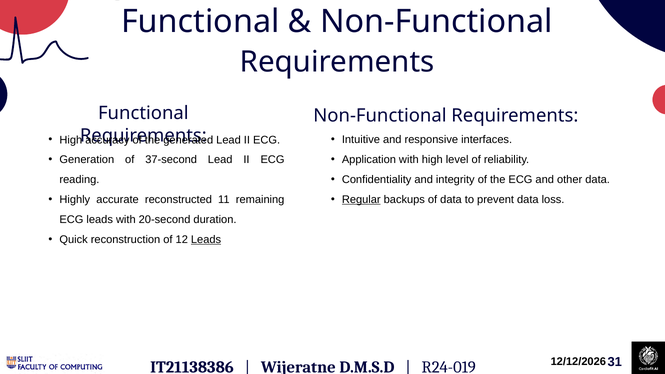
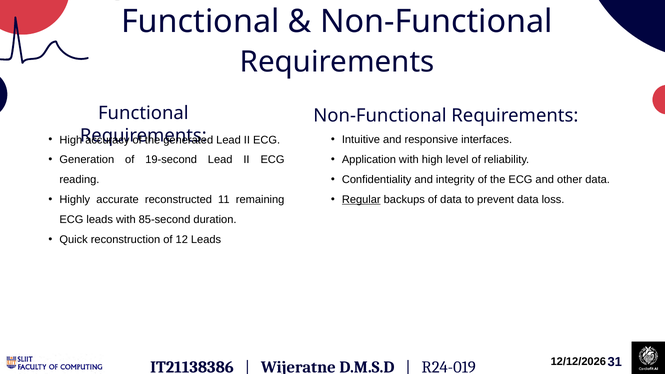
37-second: 37-second -> 19-second
20-second: 20-second -> 85-second
Leads at (206, 240) underline: present -> none
